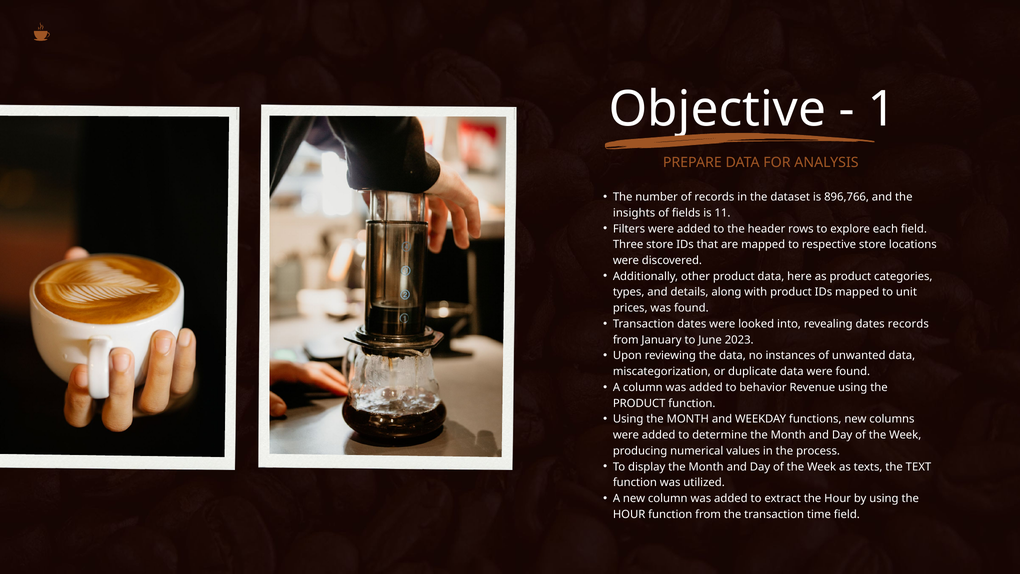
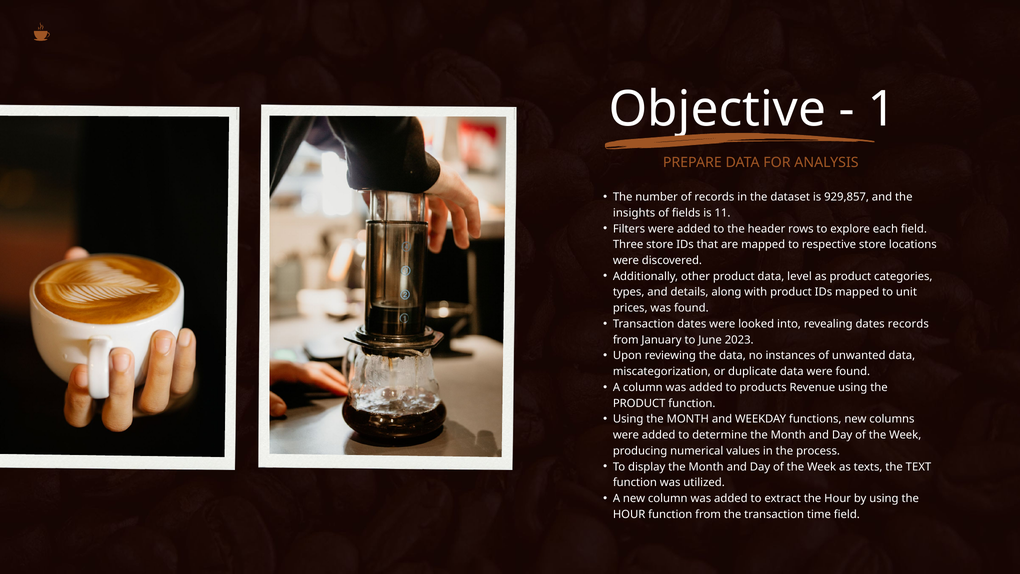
896,766: 896,766 -> 929,857
here: here -> level
behavior: behavior -> products
